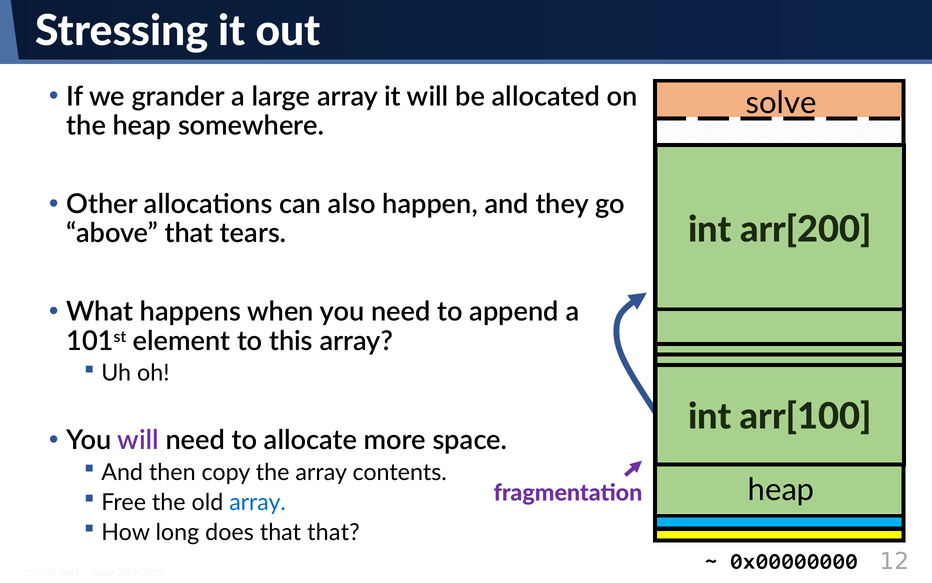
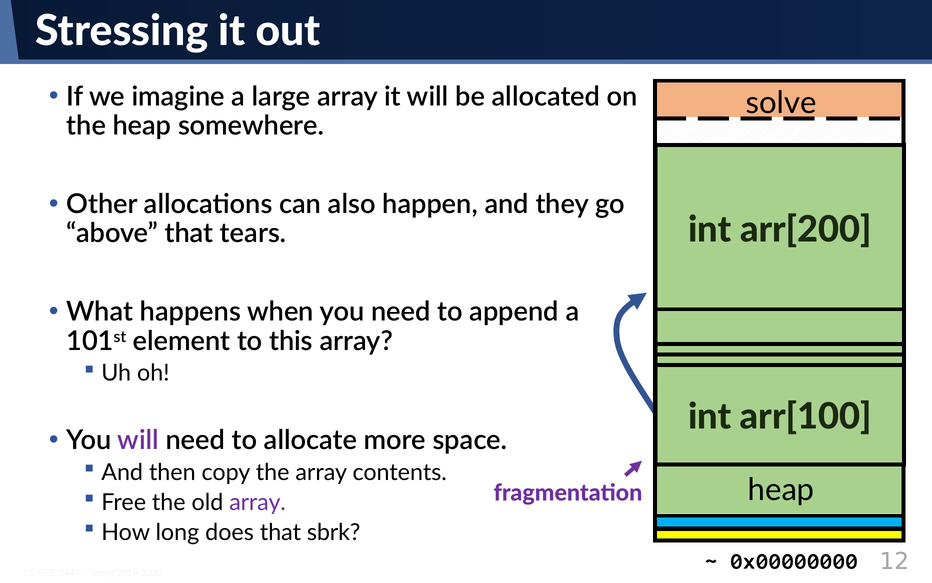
grander: grander -> imagine
array at (258, 502) colour: blue -> purple
that that: that -> sbrk
